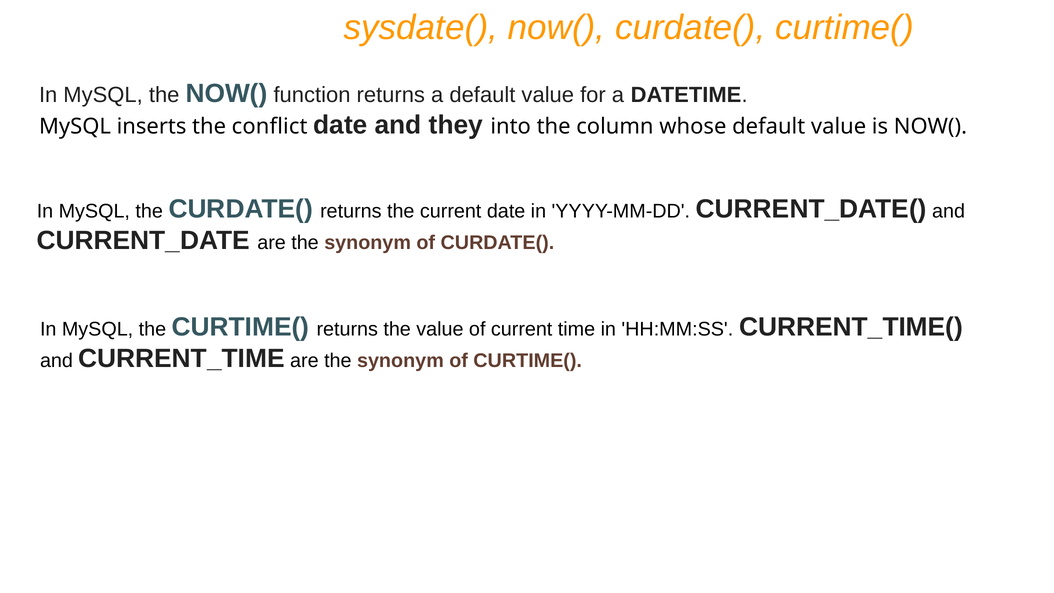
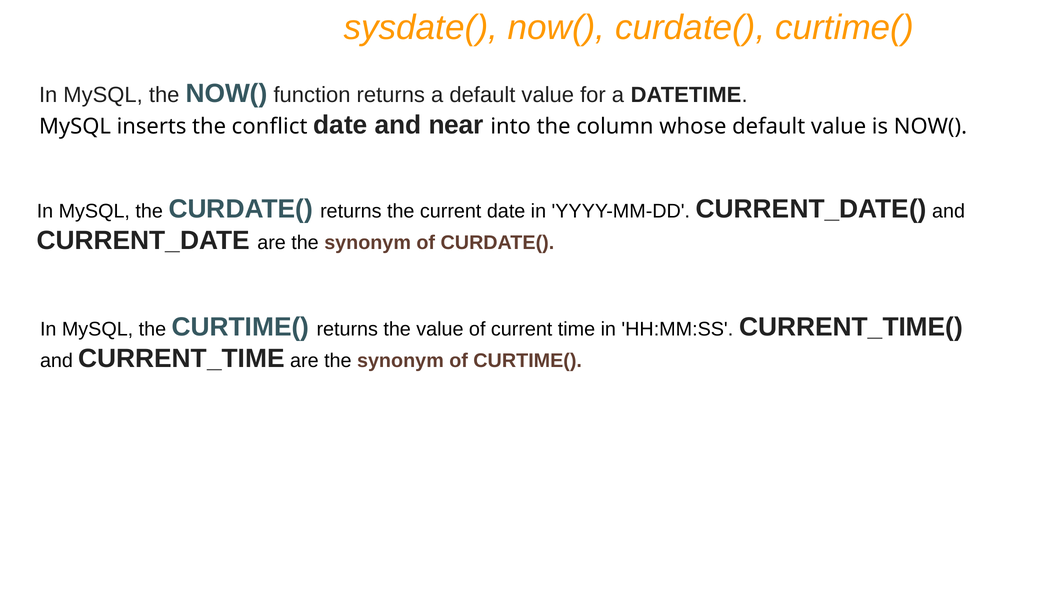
they: they -> near
